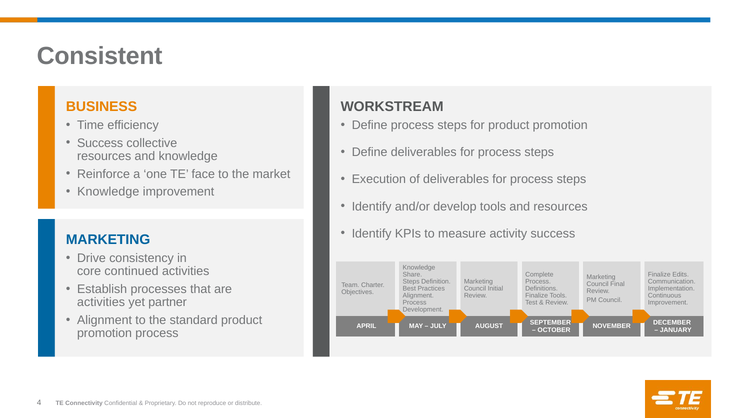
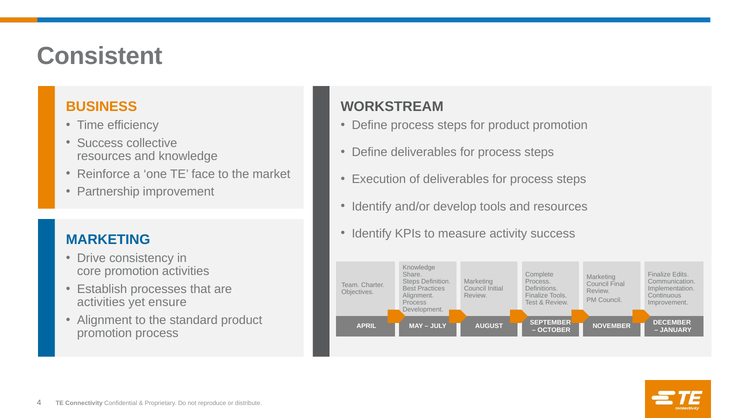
Knowledge at (108, 192): Knowledge -> Partnership
core continued: continued -> promotion
partner: partner -> ensure
